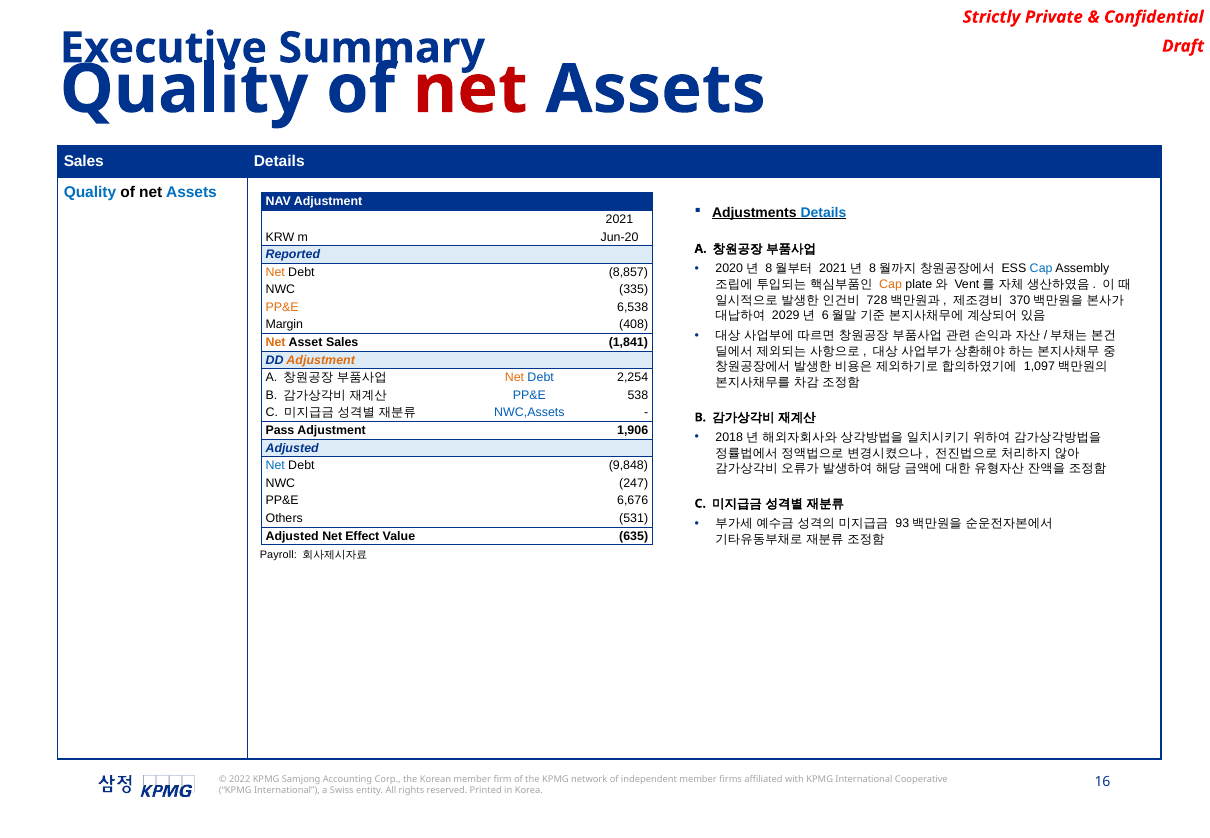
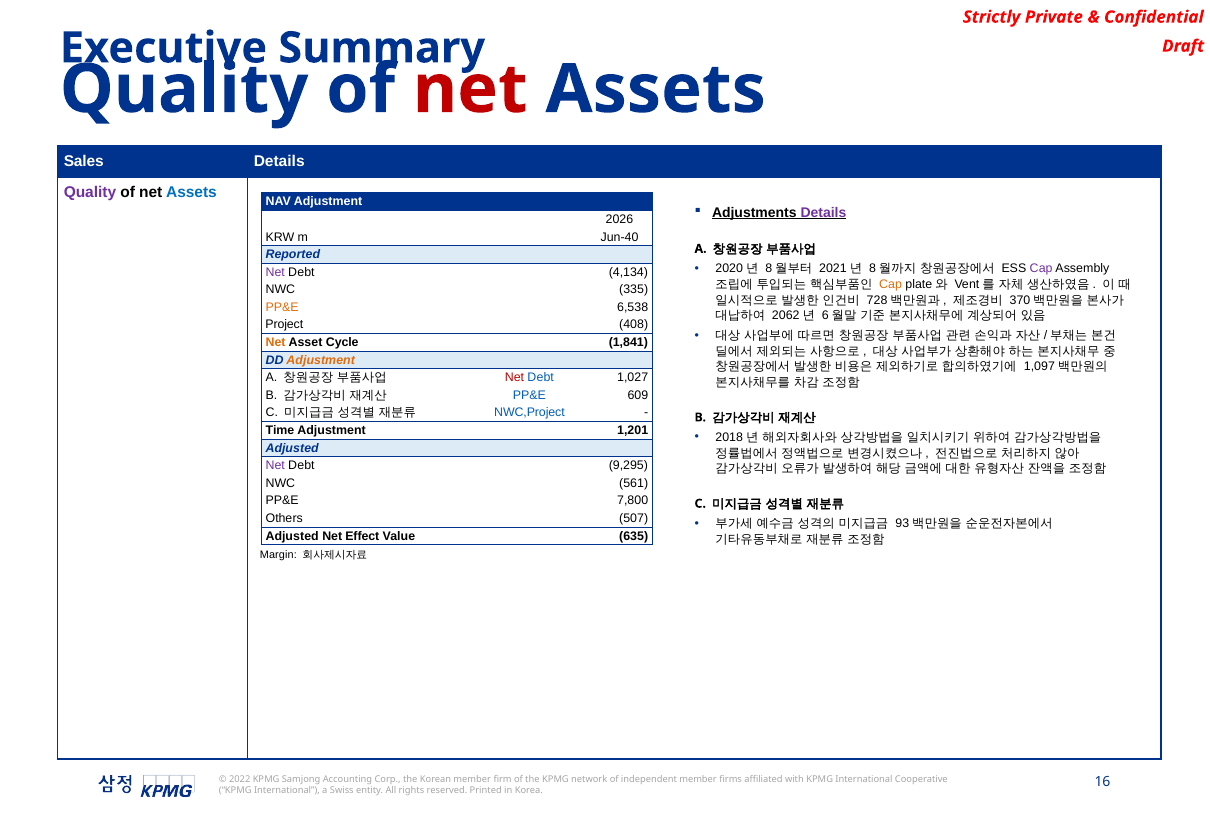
Quality at (90, 192) colour: blue -> purple
Details at (823, 213) colour: blue -> purple
2021 at (620, 219): 2021 -> 2026
Jun-20: Jun-20 -> Jun-40
Cap at (1041, 269) colour: blue -> purple
Net at (275, 272) colour: orange -> purple
8,857: 8,857 -> 4,134
2029: 2029 -> 2062
Margin: Margin -> Project
Asset Sales: Sales -> Cycle
Net at (514, 378) colour: orange -> red
2,254: 2,254 -> 1,027
538: 538 -> 609
NWC,Assets: NWC,Assets -> NWC,Project
Pass: Pass -> Time
1,906: 1,906 -> 1,201
Net at (275, 465) colour: blue -> purple
9,848: 9,848 -> 9,295
247: 247 -> 561
6,676: 6,676 -> 7,800
531: 531 -> 507
Payroll: Payroll -> Margin
